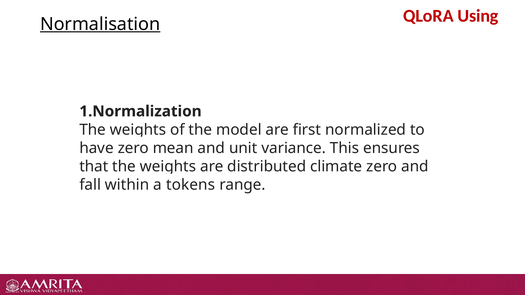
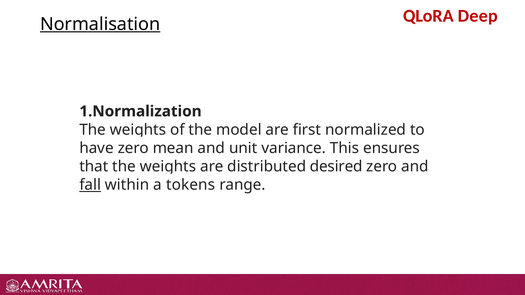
Using: Using -> Deep
climate: climate -> desired
fall underline: none -> present
